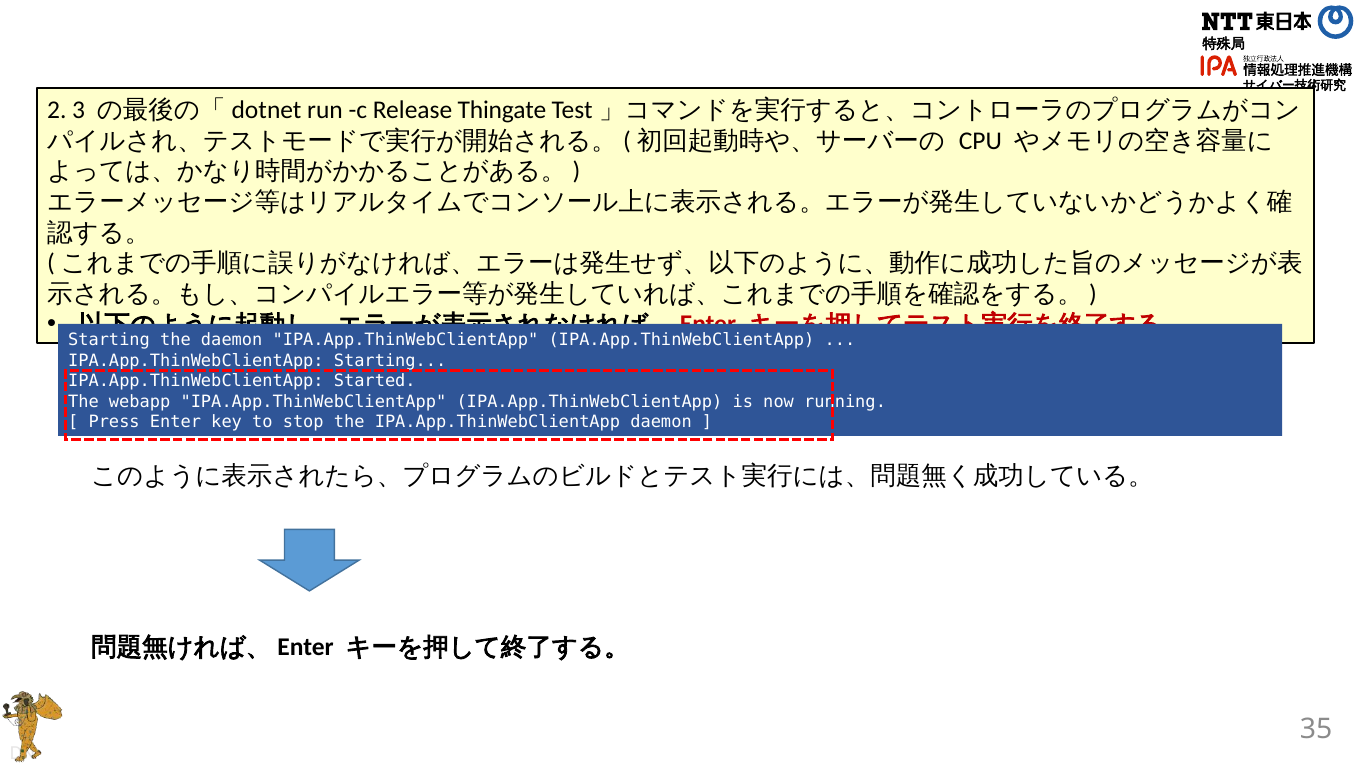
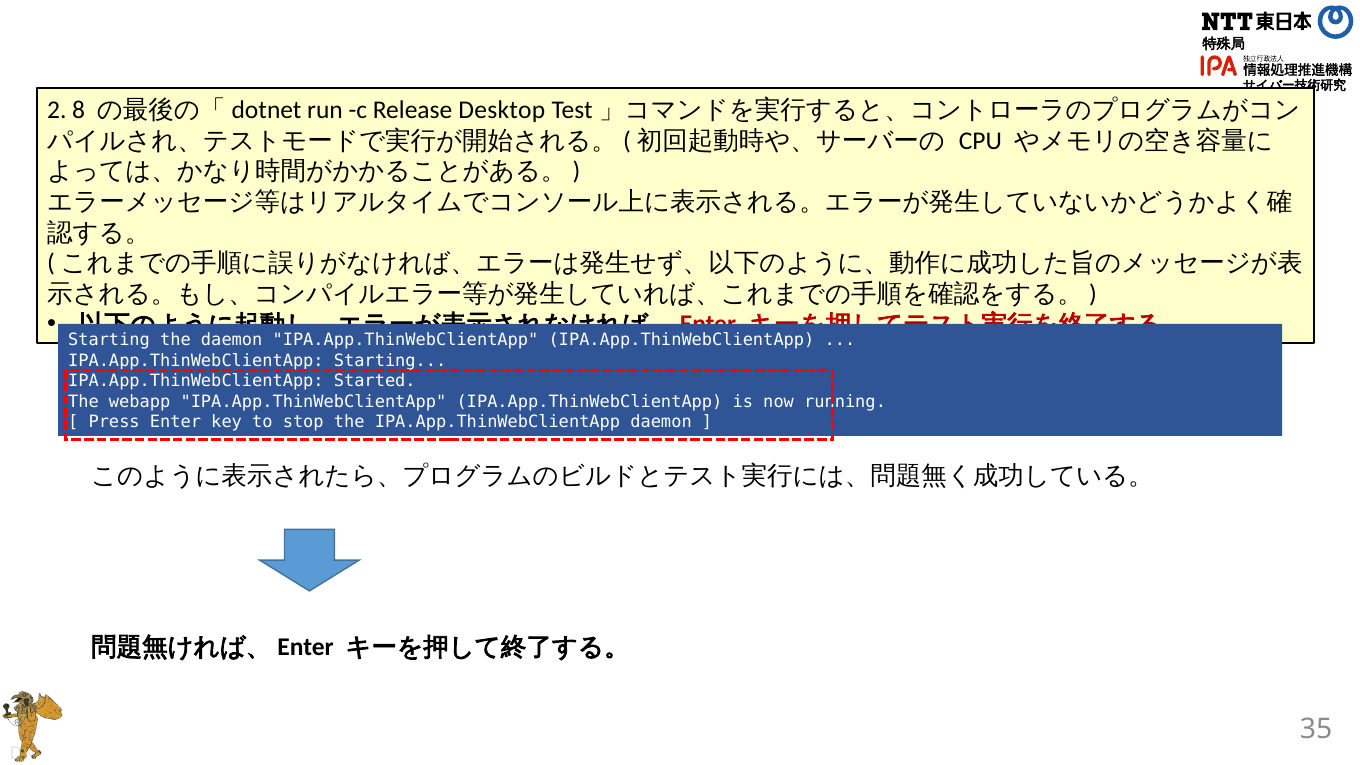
3: 3 -> 8
Thingate: Thingate -> Desktop
